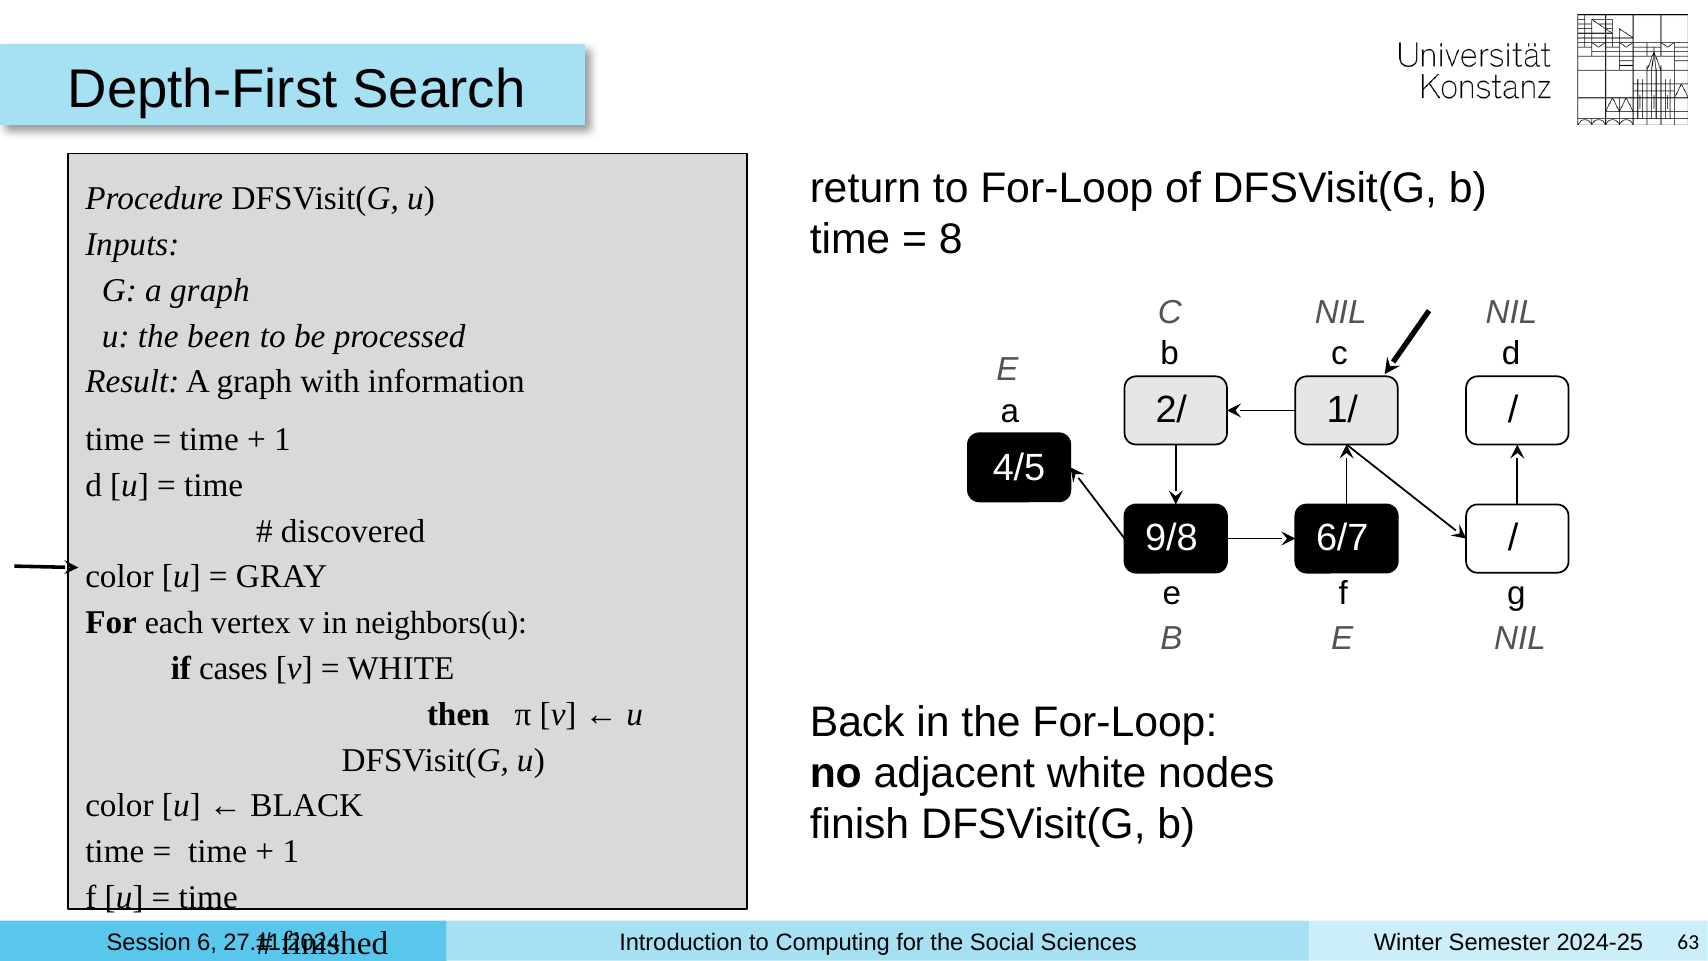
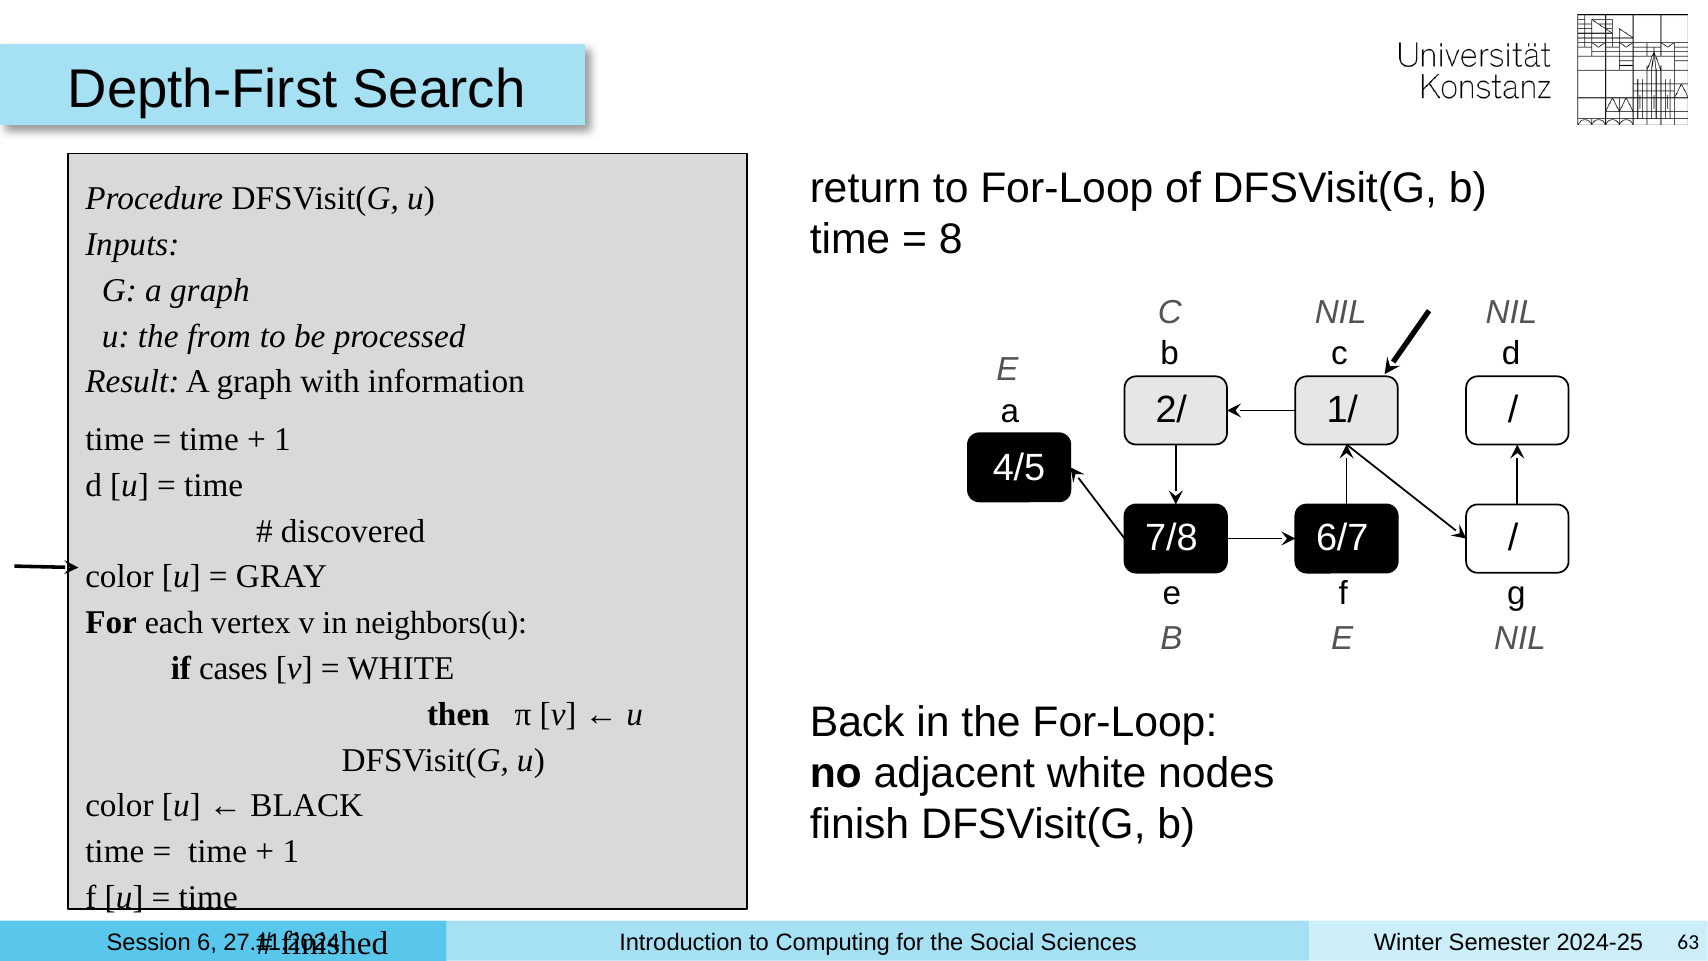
been: been -> from
9/8: 9/8 -> 7/8
